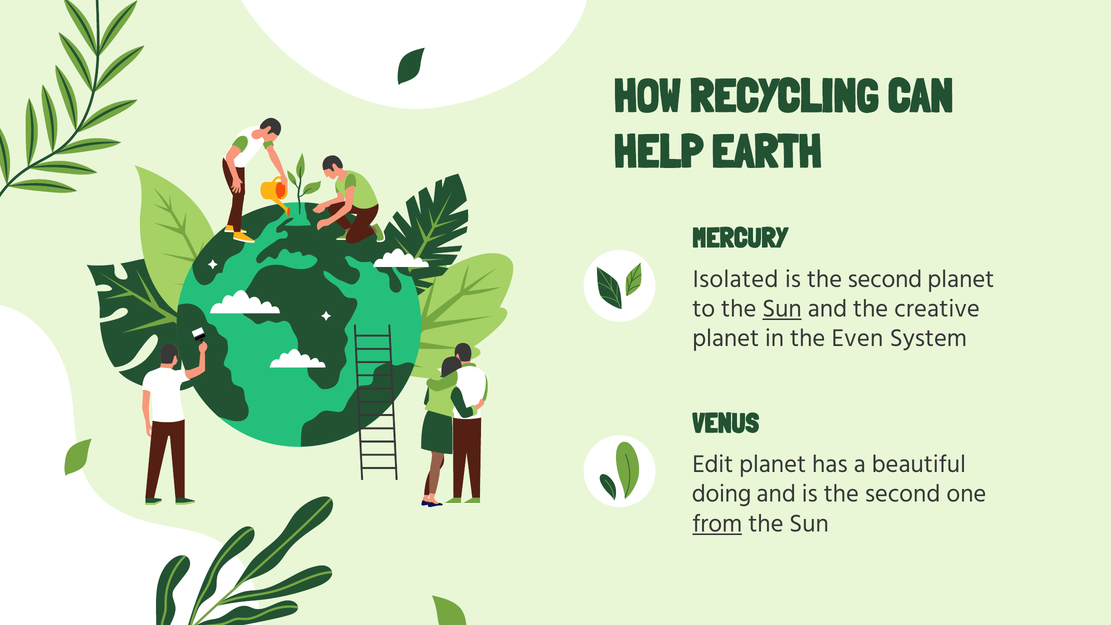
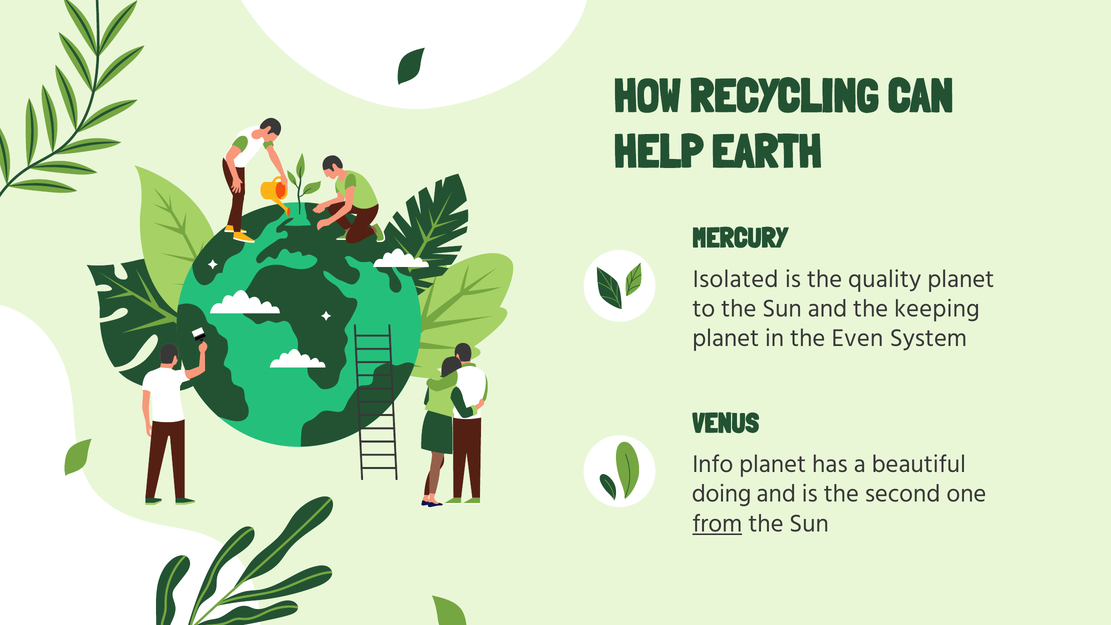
second at (885, 279): second -> quality
Sun at (782, 309) underline: present -> none
creative: creative -> keeping
Edit: Edit -> Info
